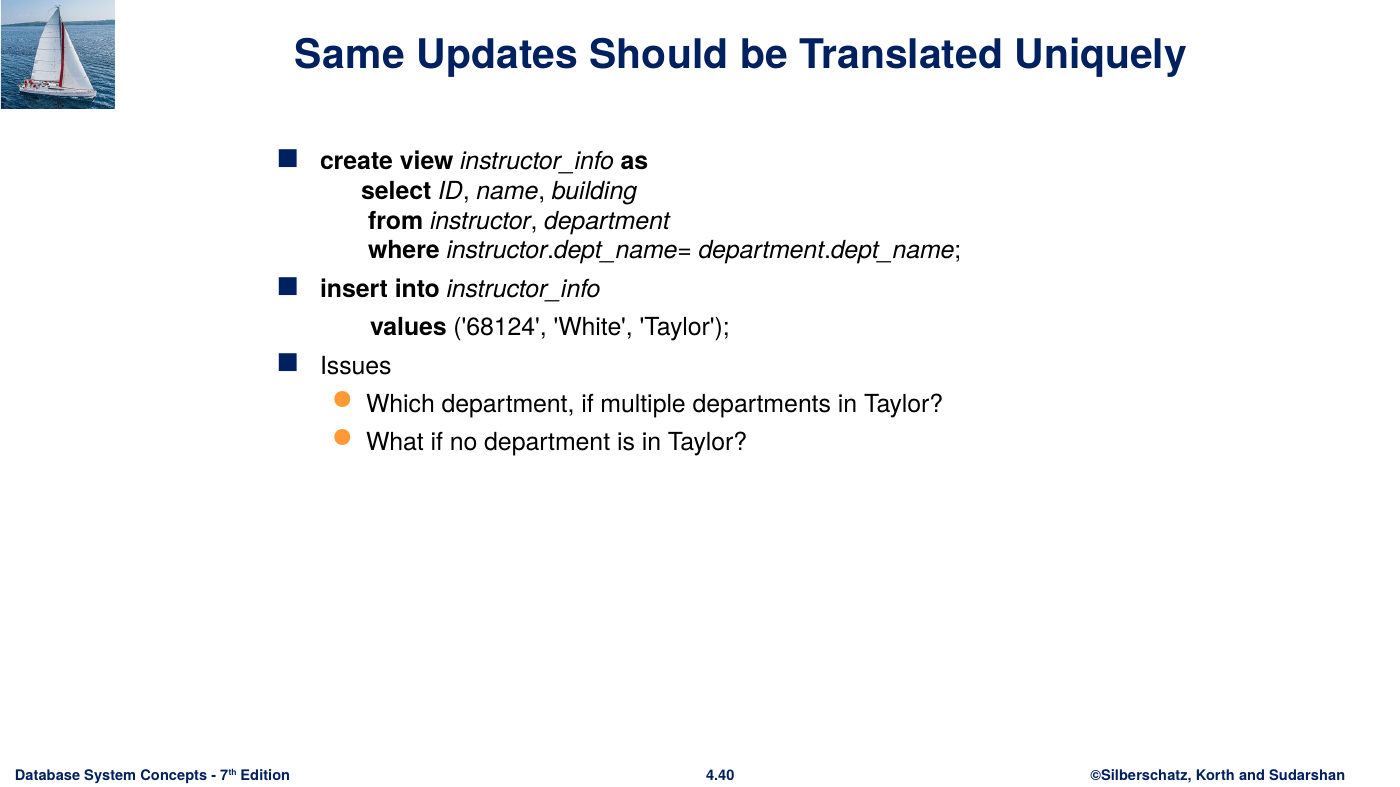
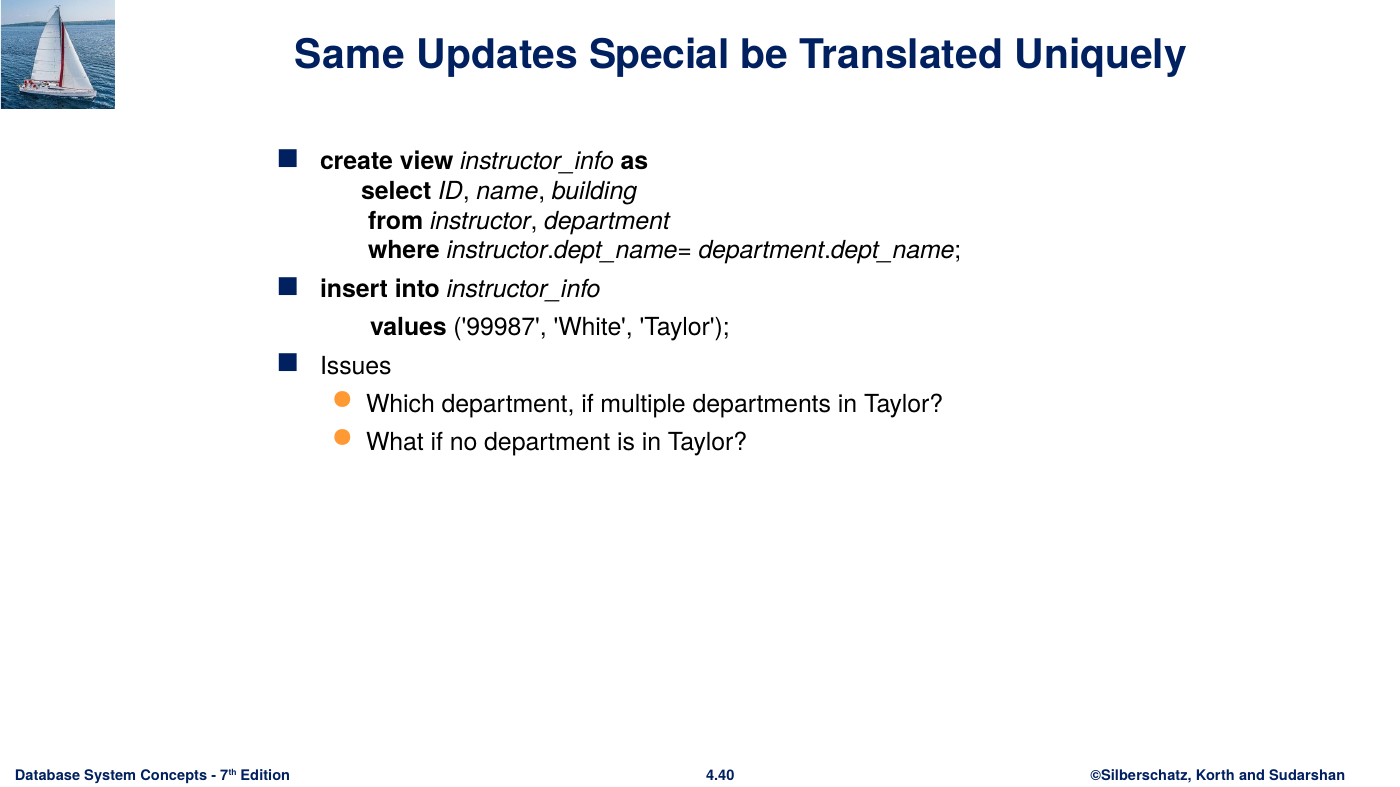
Should: Should -> Special
68124: 68124 -> 99987
